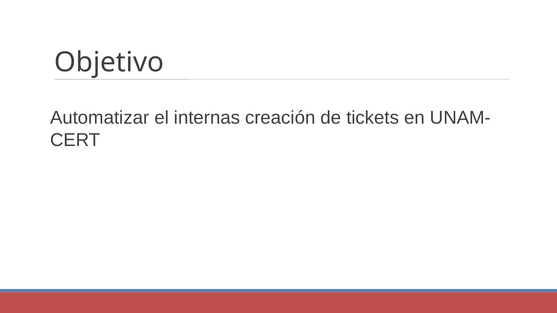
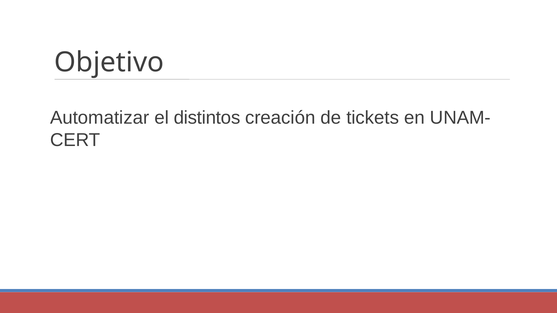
internas: internas -> distintos
